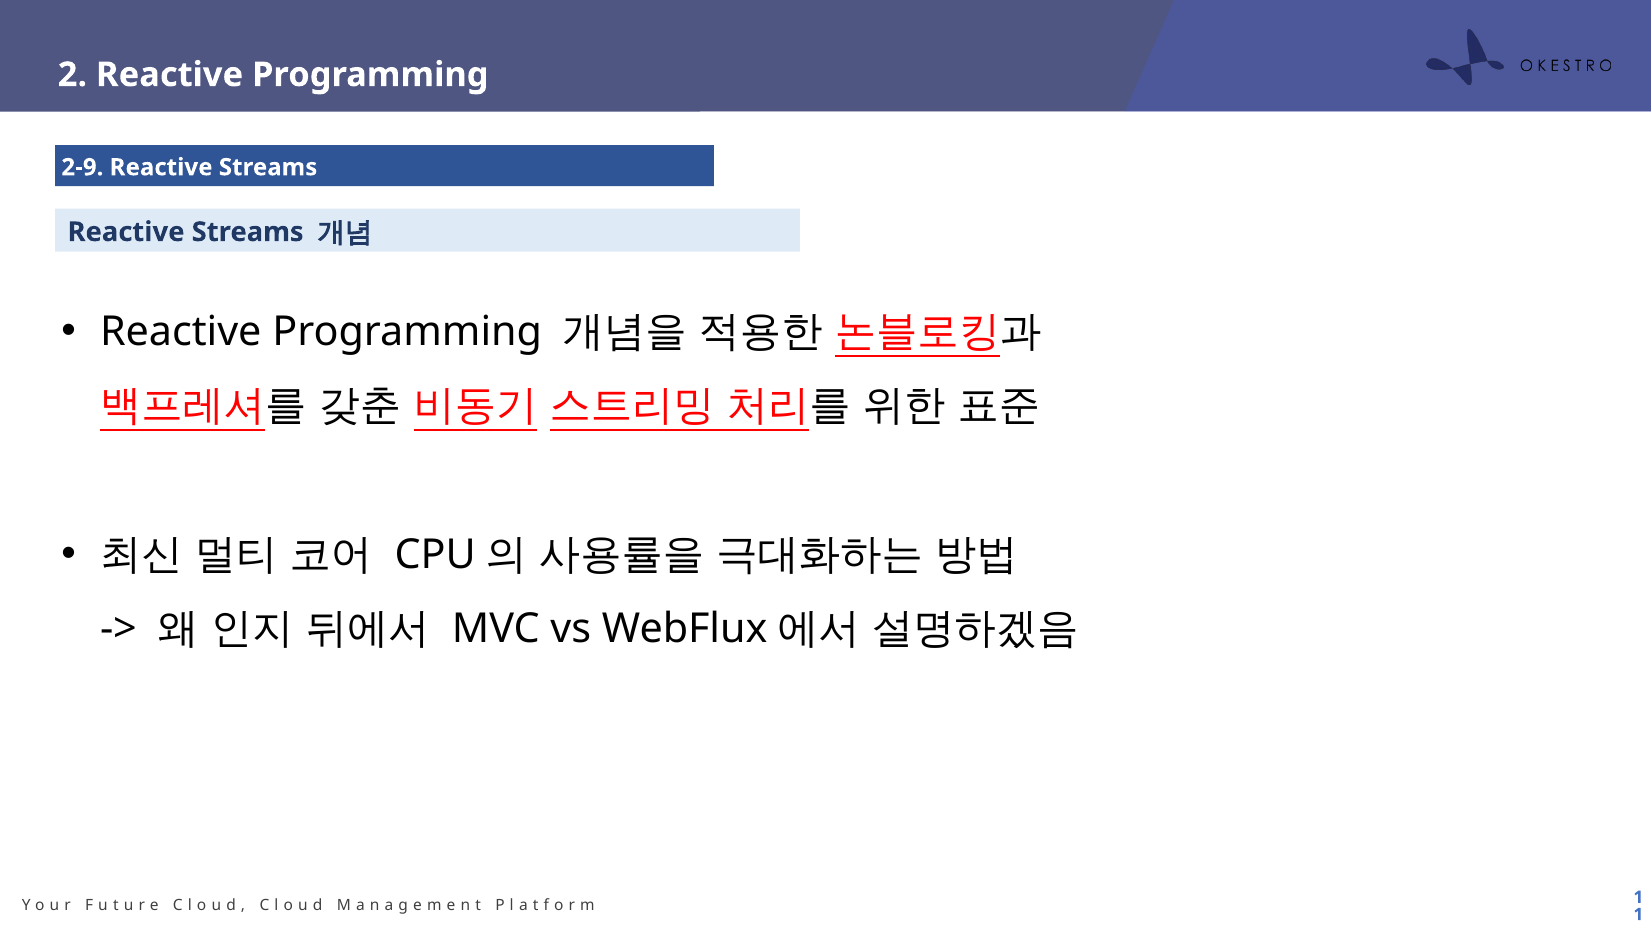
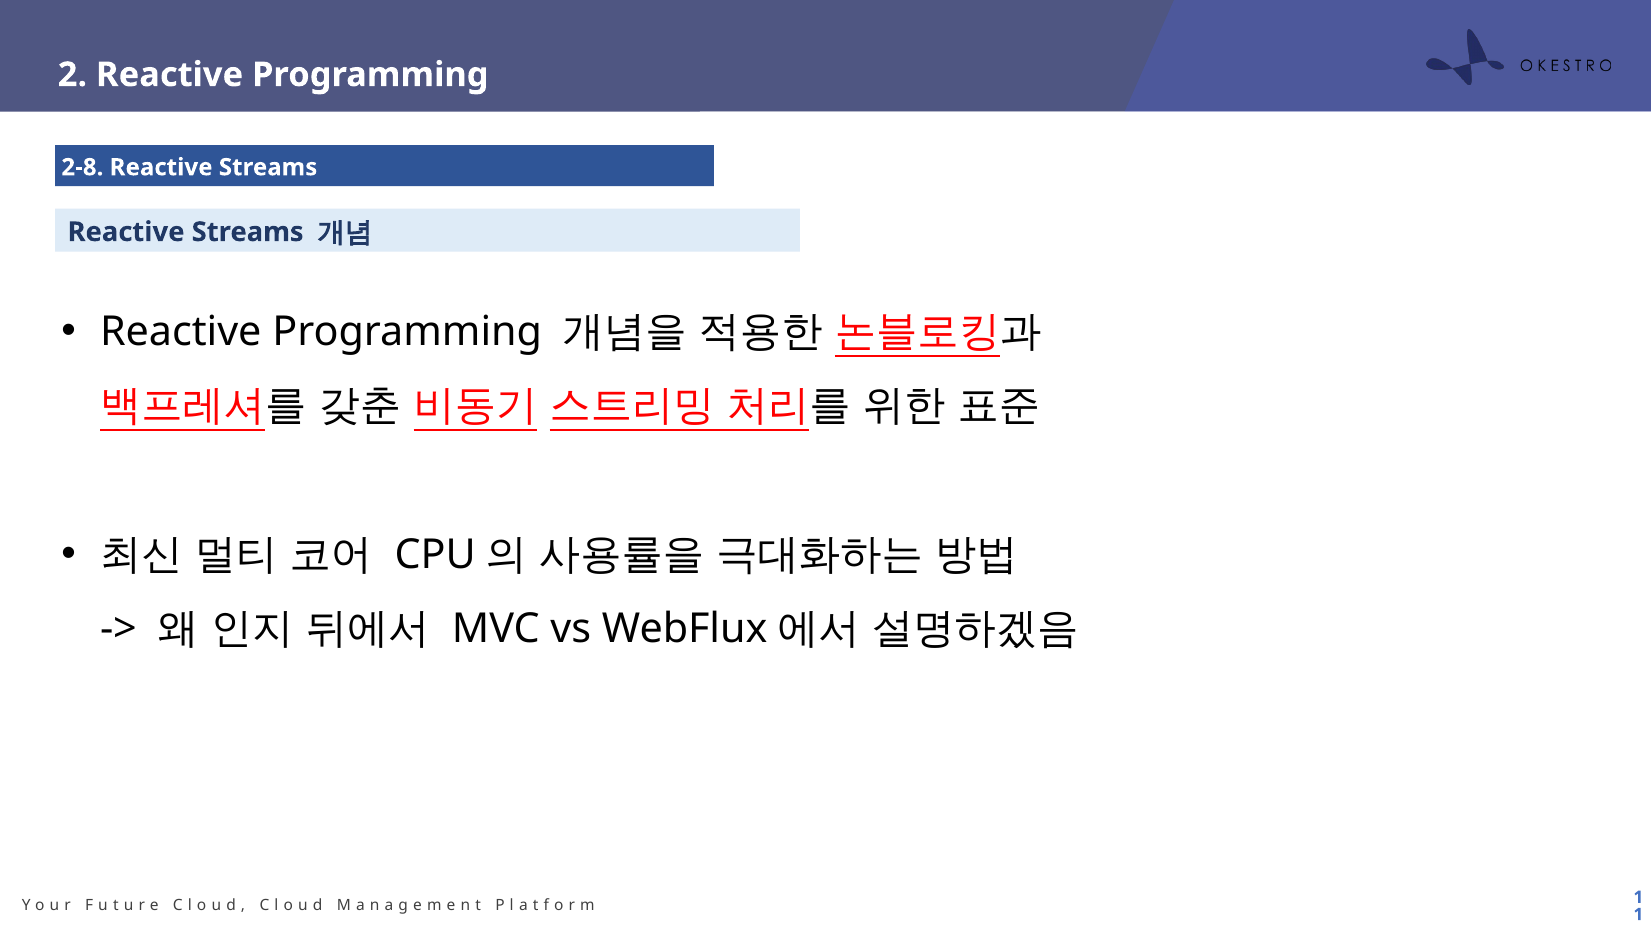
2-9: 2-9 -> 2-8
